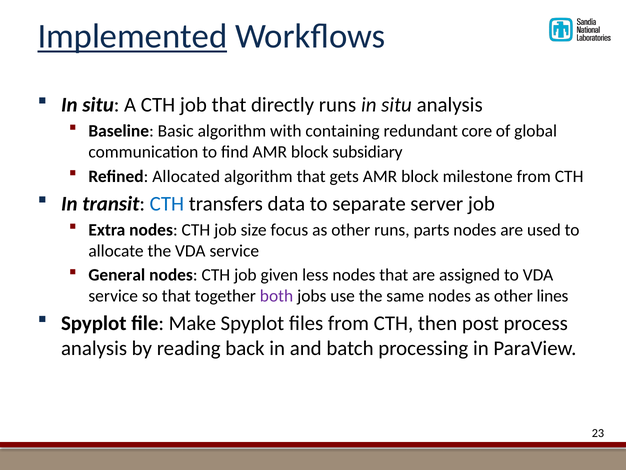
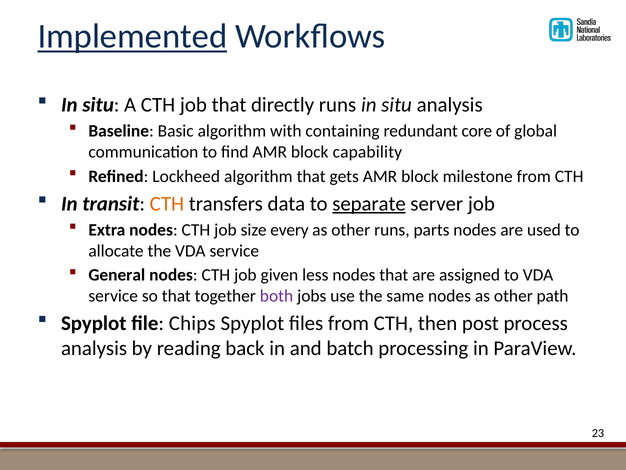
subsidiary: subsidiary -> capability
Allocated: Allocated -> Lockheed
CTH at (167, 203) colour: blue -> orange
separate underline: none -> present
focus: focus -> every
lines: lines -> path
Make: Make -> Chips
